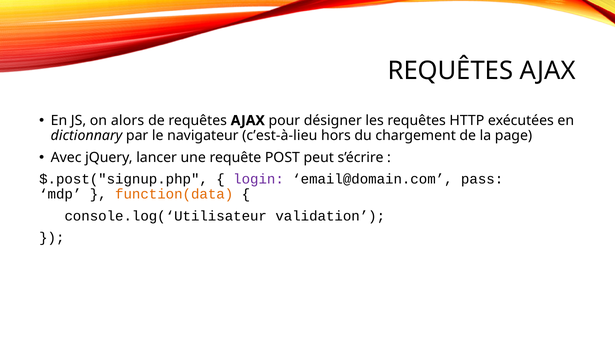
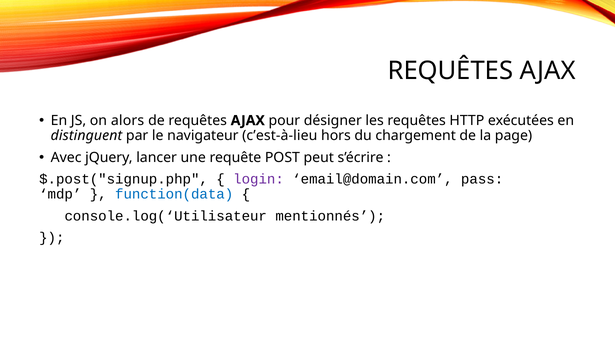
dictionnary: dictionnary -> distinguent
function(data colour: orange -> blue
validation: validation -> mentionnés
